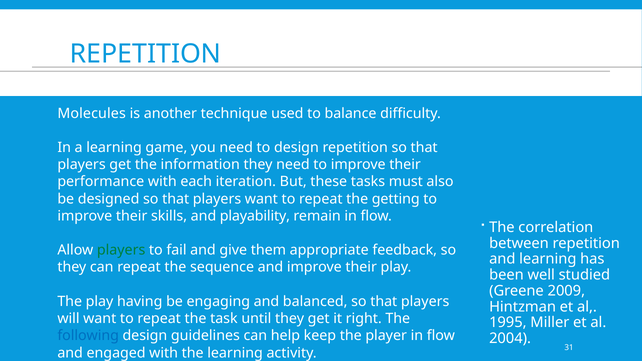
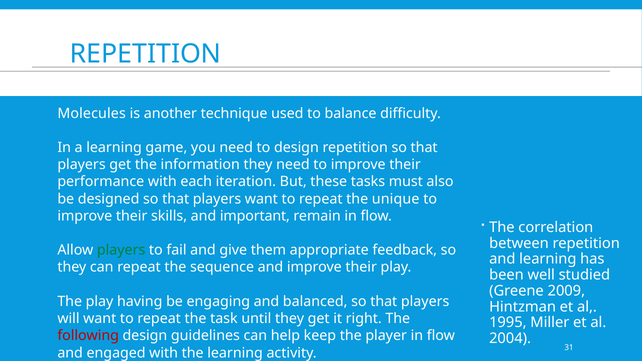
getting: getting -> unique
playability: playability -> important
following colour: blue -> red
